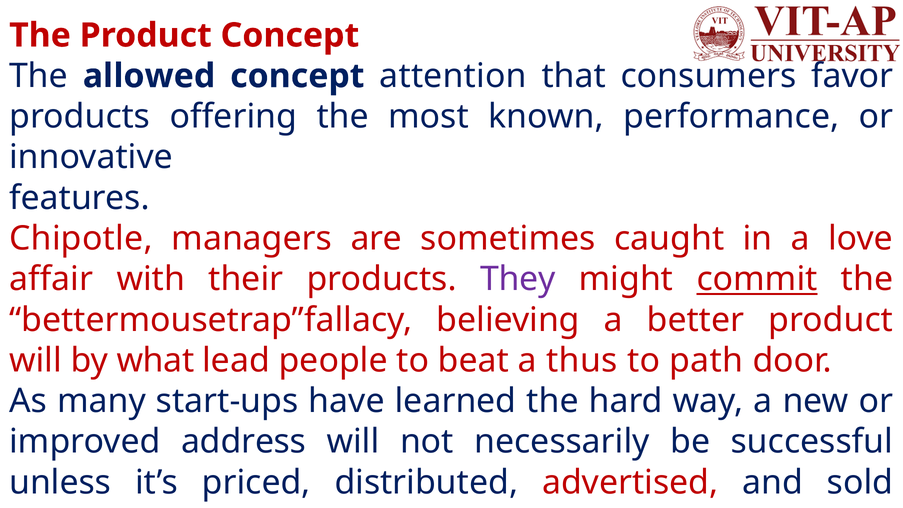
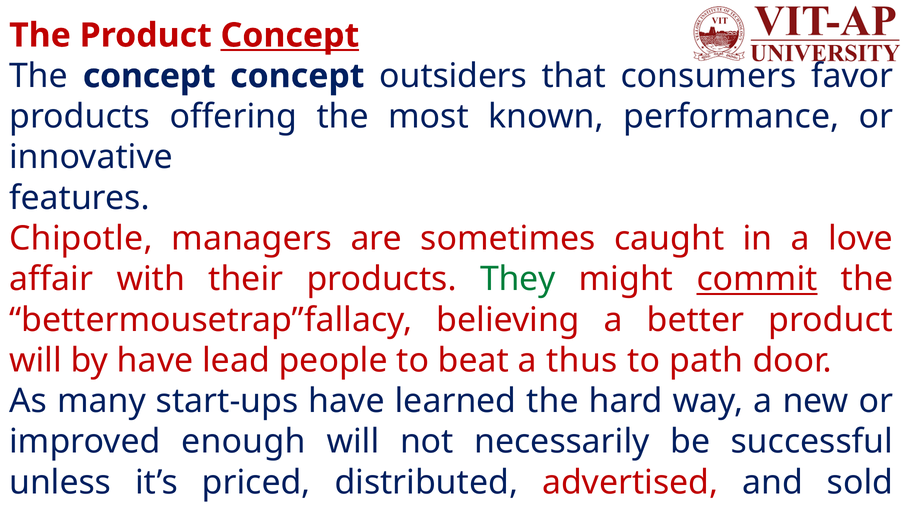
Concept at (290, 35) underline: none -> present
The allowed: allowed -> concept
attention: attention -> outsiders
They colour: purple -> green
by what: what -> have
address: address -> enough
